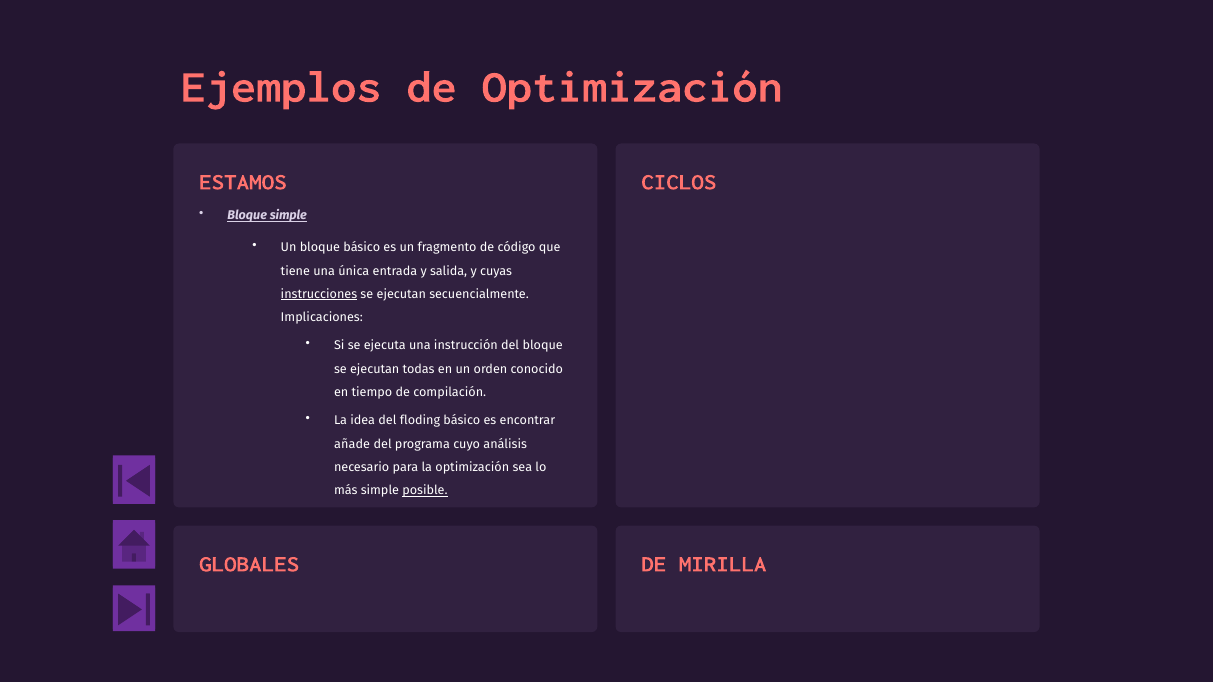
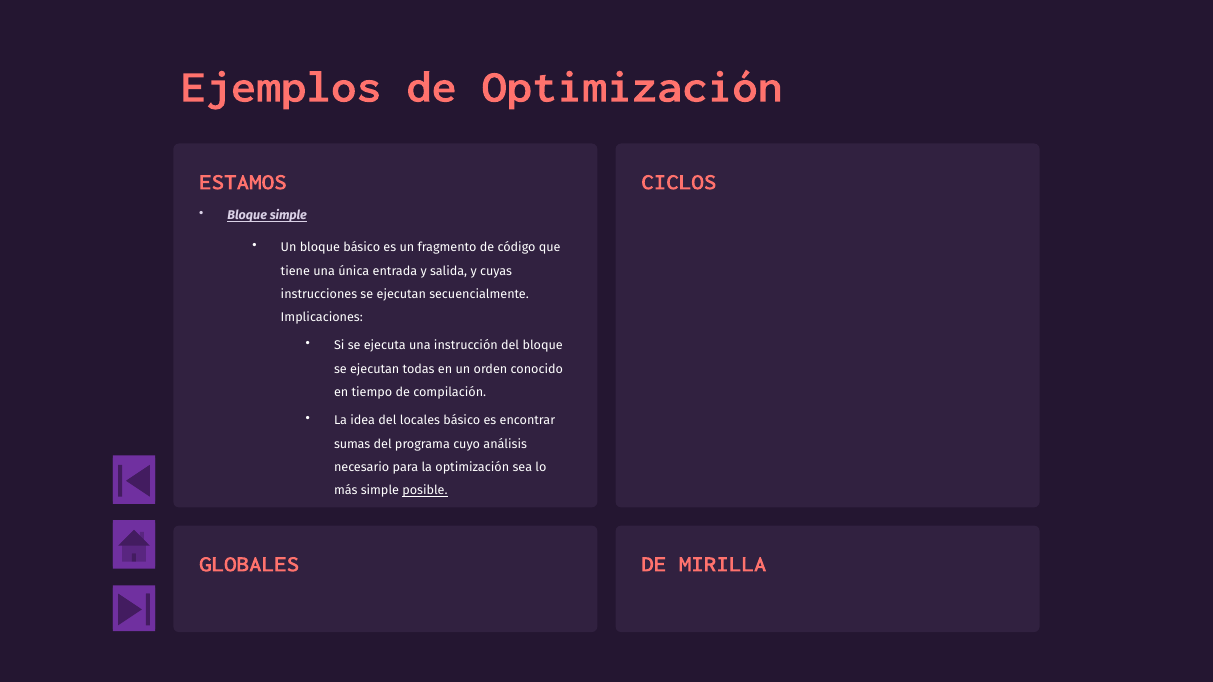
instrucciones underline: present -> none
floding: floding -> locales
añade: añade -> sumas
